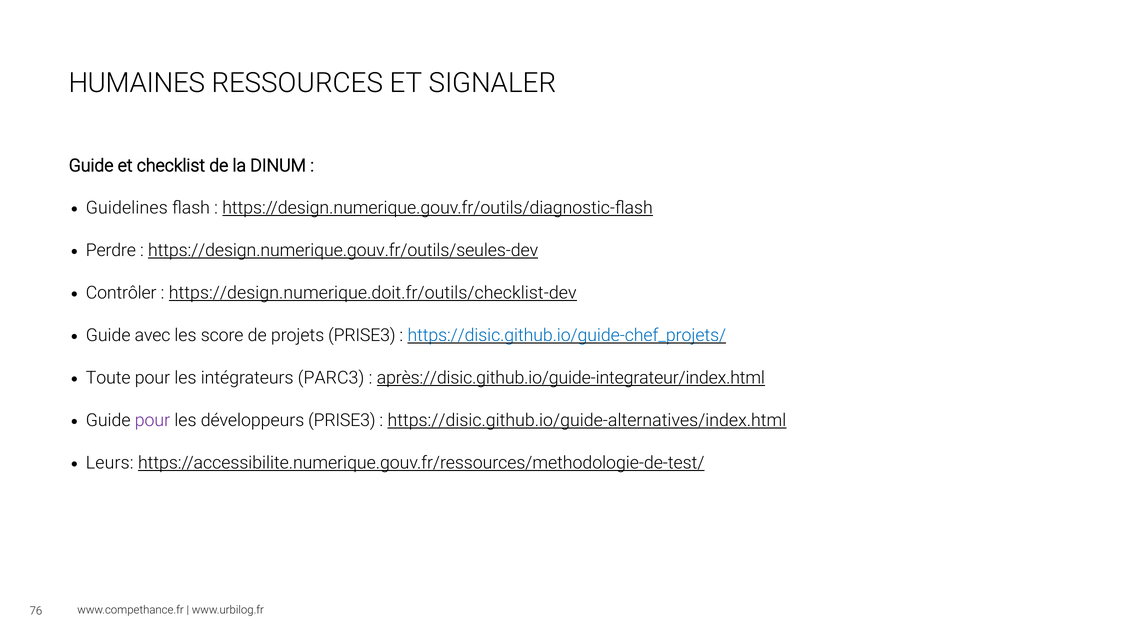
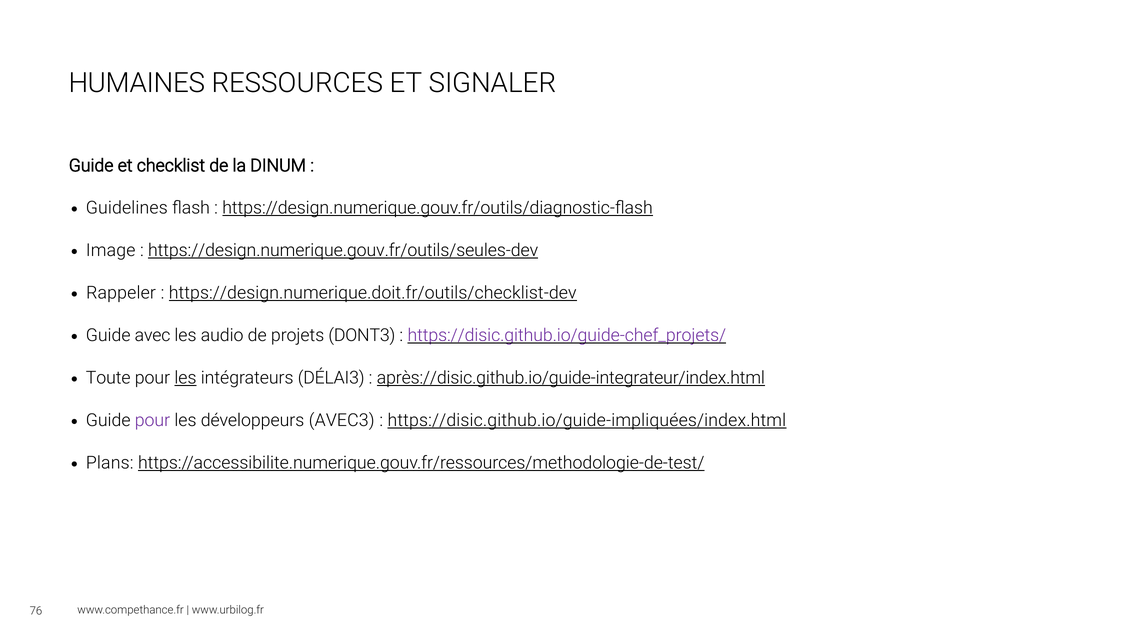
Perdre: Perdre -> Image
Contrôler: Contrôler -> Rappeler
score: score -> audio
projets PRISE3: PRISE3 -> DONT3
https://disic.github.io/guide-chef_projets/ colour: blue -> purple
les at (185, 378) underline: none -> present
PARC3: PARC3 -> DÉLAI3
développeurs PRISE3: PRISE3 -> AVEC3
https://disic.github.io/guide-alternatives/index.html: https://disic.github.io/guide-alternatives/index.html -> https://disic.github.io/guide-impliquées/index.html
Leurs: Leurs -> Plans
